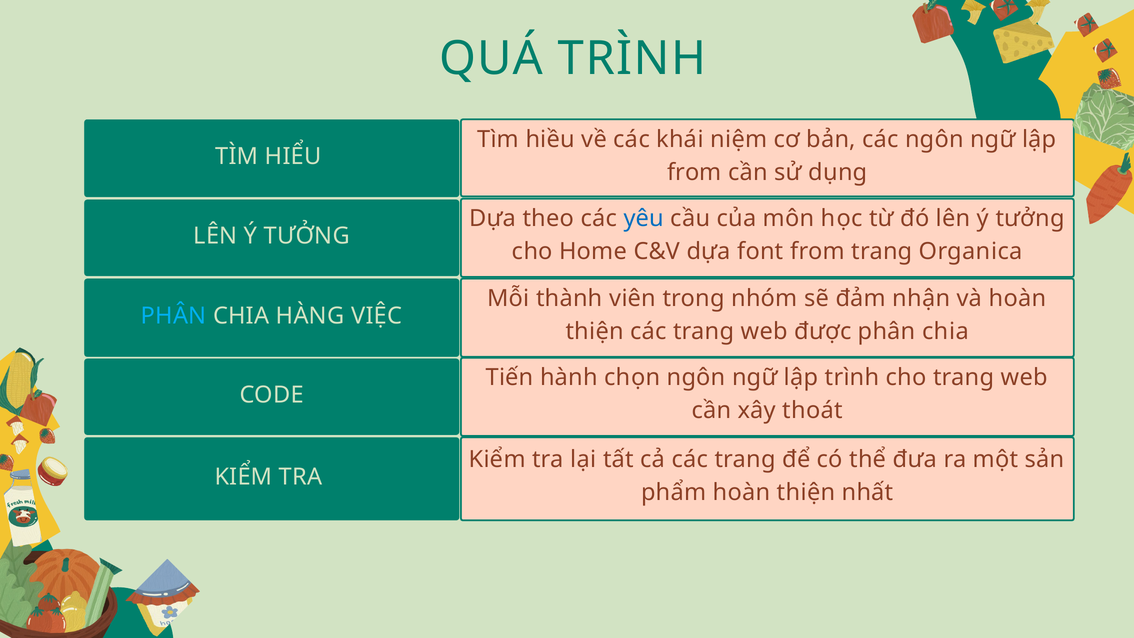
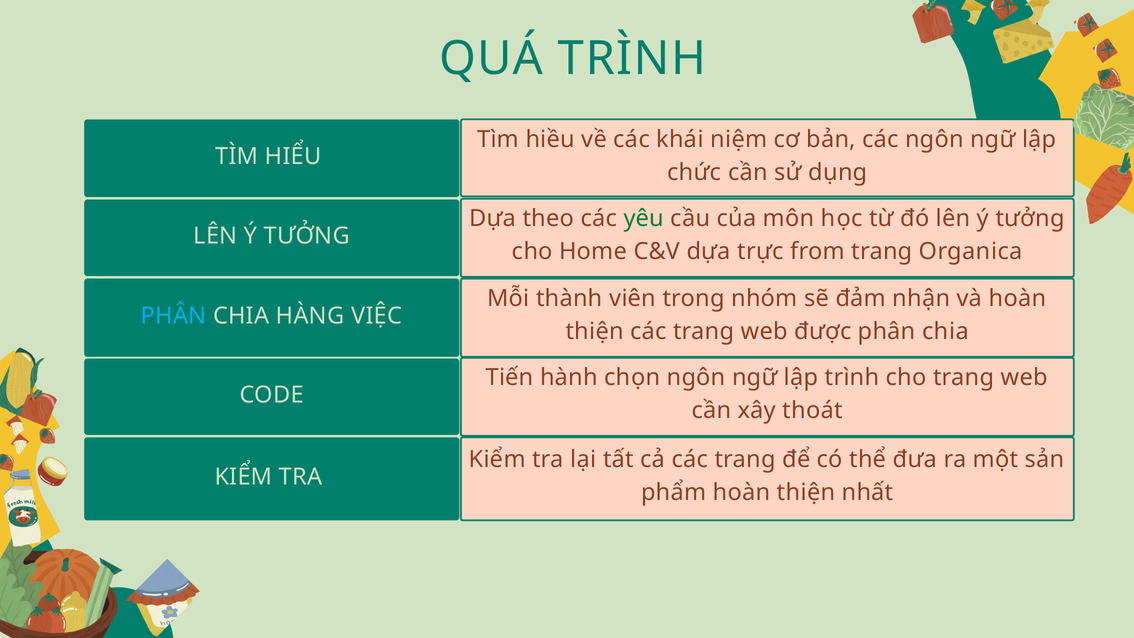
from at (694, 173): from -> chức
yêu colour: blue -> green
font: font -> trực
